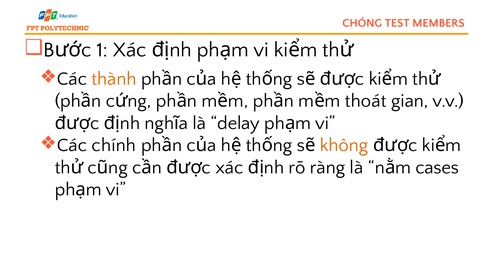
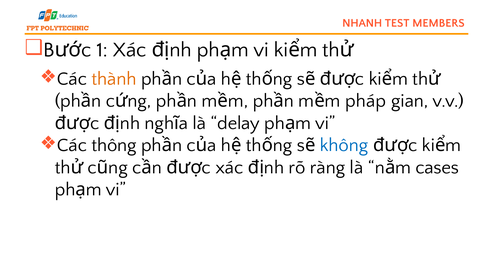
CHÓNG: CHÓNG -> NHANH
thoát: thoát -> pháp
chính: chính -> thông
không colour: orange -> blue
